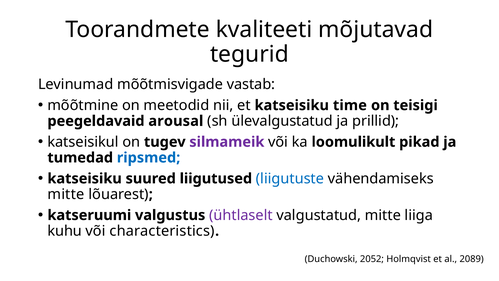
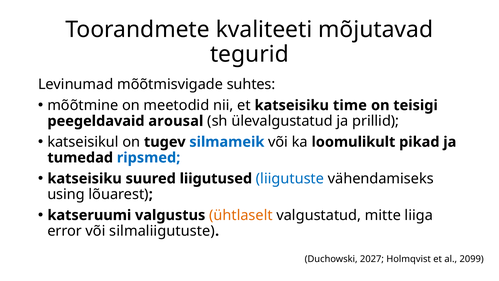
vastab: vastab -> suhtes
silmameik colour: purple -> blue
mitte at (66, 194): mitte -> using
ühtlaselt colour: purple -> orange
kuhu: kuhu -> error
characteristics: characteristics -> silmaliigutuste
2052: 2052 -> 2027
2089: 2089 -> 2099
